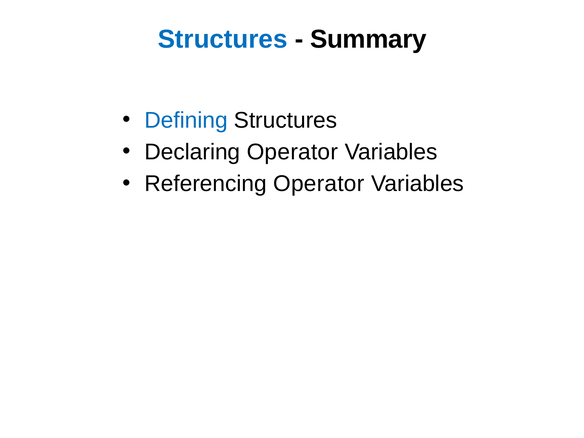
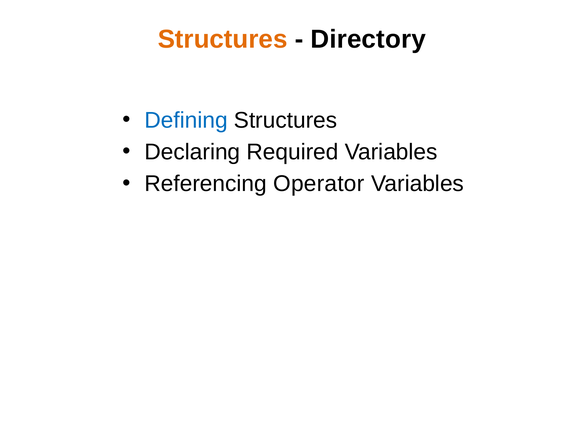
Structures at (223, 39) colour: blue -> orange
Summary: Summary -> Directory
Declaring Operator: Operator -> Required
